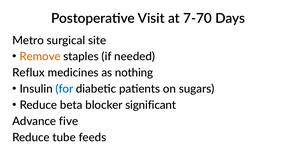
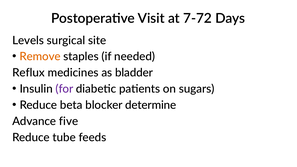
7-70: 7-70 -> 7-72
Metro: Metro -> Levels
nothing: nothing -> bladder
for colour: blue -> purple
significant: significant -> determine
